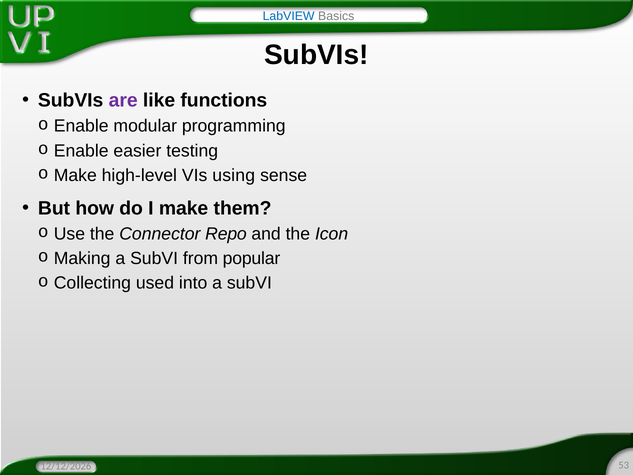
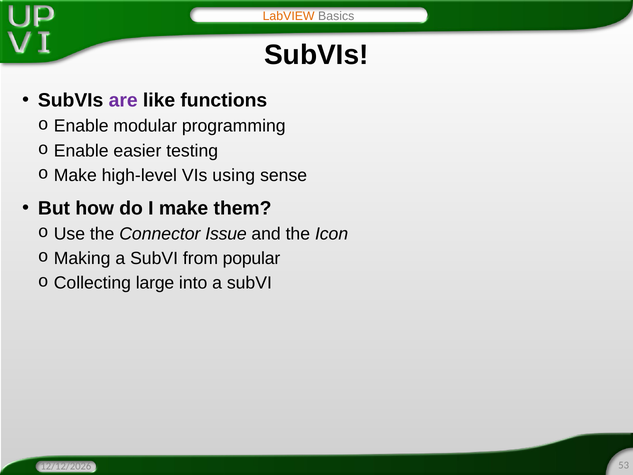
LabVIEW colour: blue -> orange
Repo: Repo -> Issue
used: used -> large
